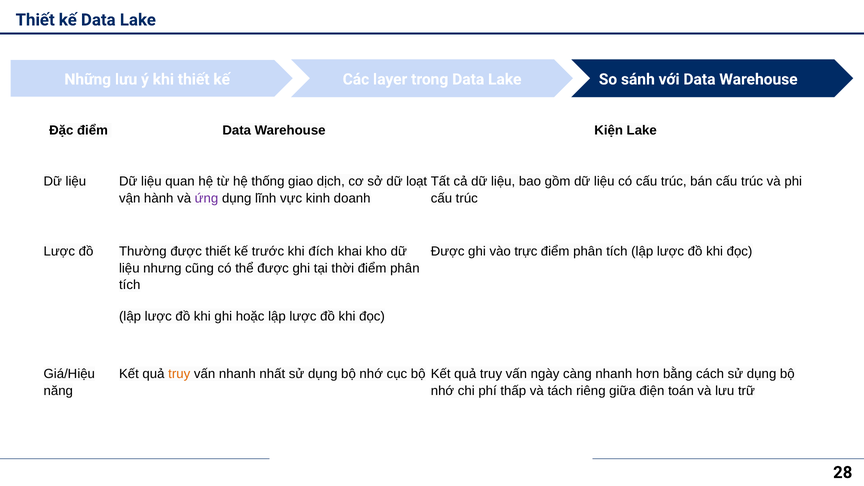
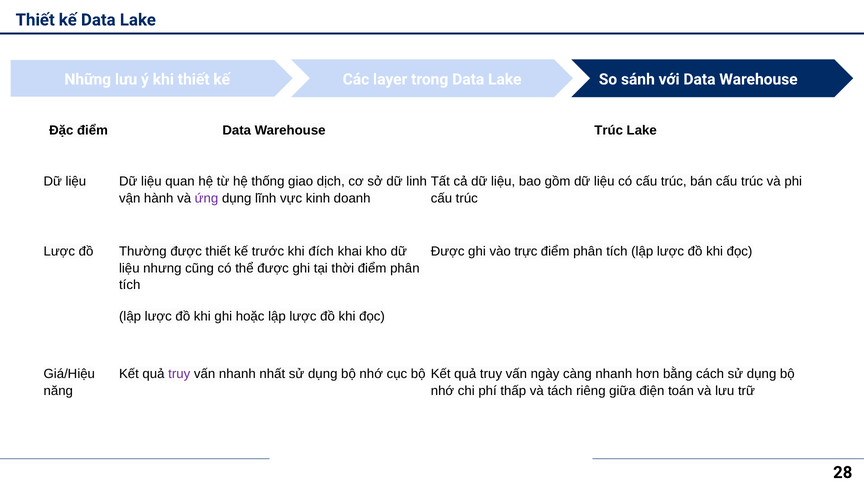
Warehouse Kiện: Kiện -> Trúc
loạt: loạt -> linh
truy at (179, 374) colour: orange -> purple
